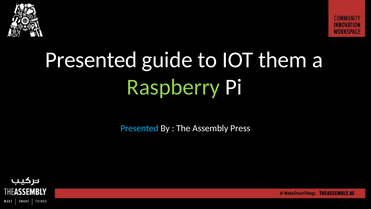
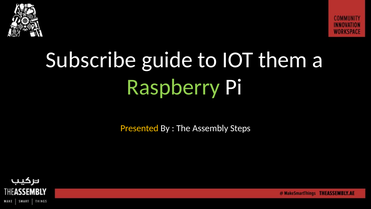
Presented at (91, 60): Presented -> Subscribe
Presented at (139, 128) colour: light blue -> yellow
Press: Press -> Steps
